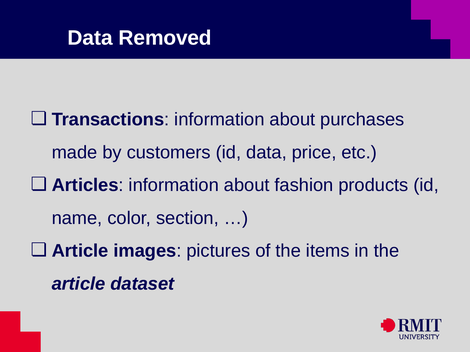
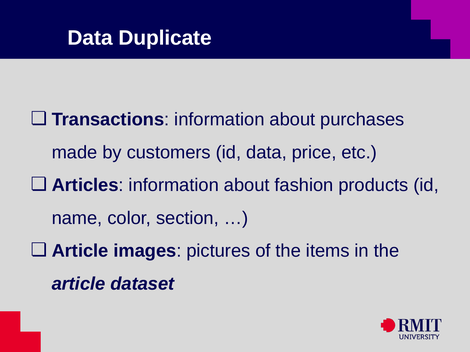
Removed: Removed -> Duplicate
